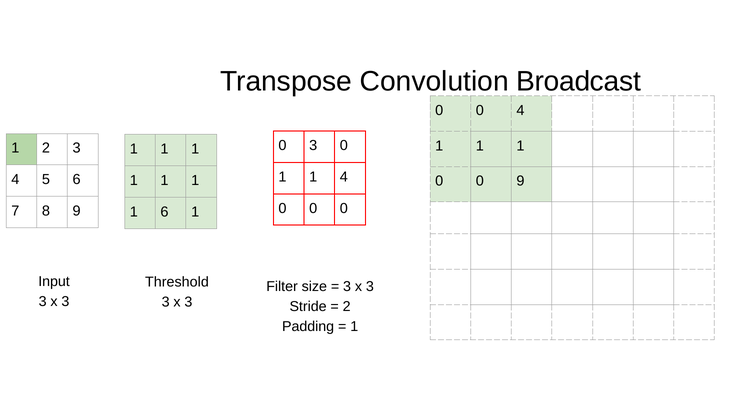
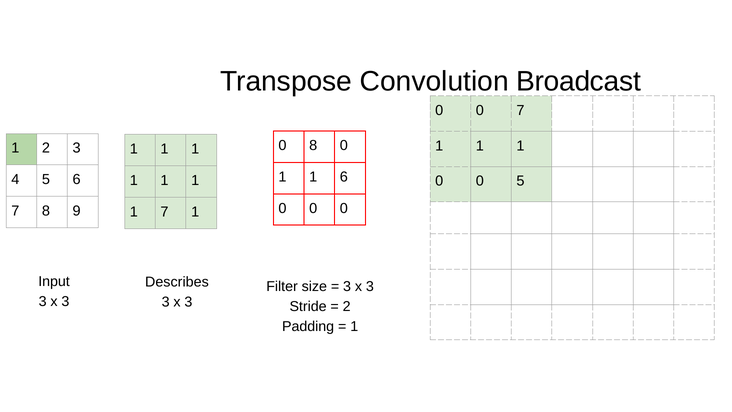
0 4: 4 -> 7
0 3: 3 -> 8
1 4: 4 -> 6
0 9: 9 -> 5
1 6: 6 -> 7
Threshold: Threshold -> Describes
